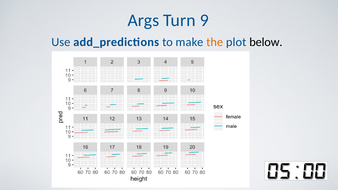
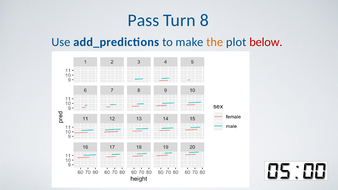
Args: Args -> Pass
Turn 9: 9 -> 8
below colour: black -> red
